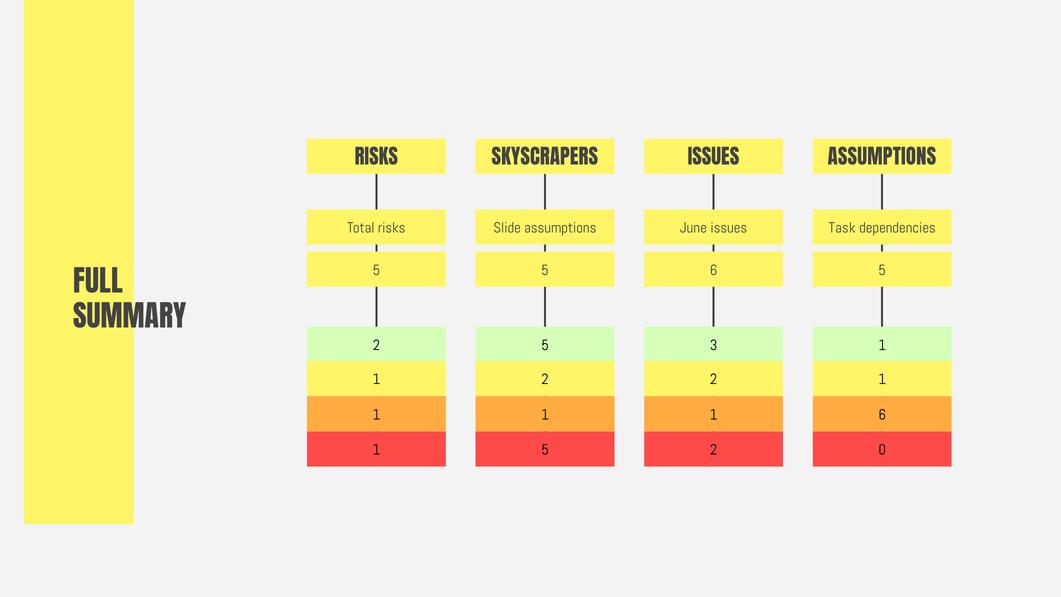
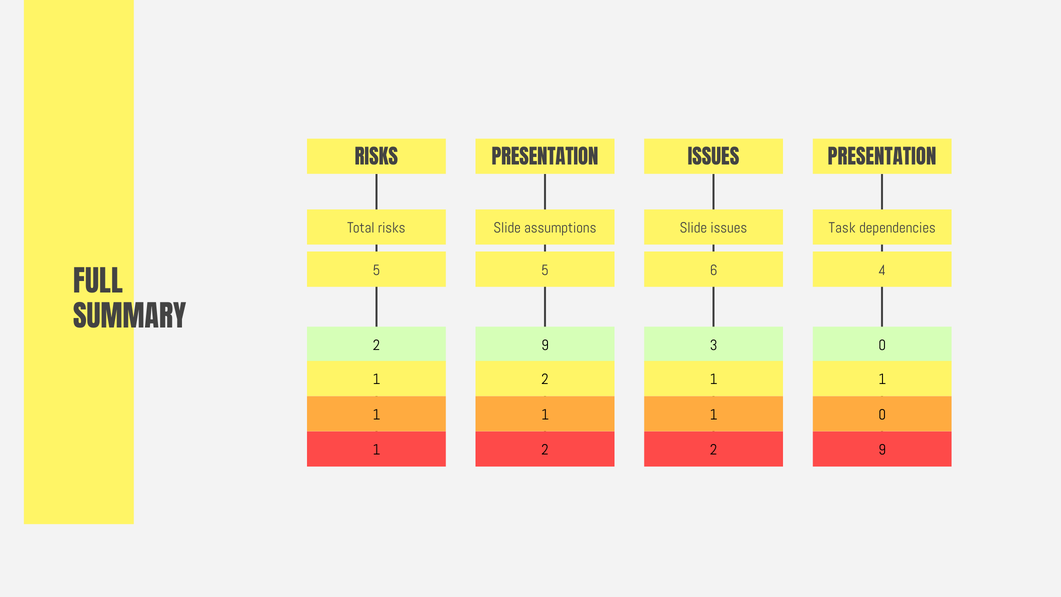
RISKS SKYSCRAPERS: SKYSCRAPERS -> PRESENTATION
ISSUES ASSUMPTIONS: ASSUMPTIONS -> PRESENTATION
assumptions June: June -> Slide
6 5: 5 -> 4
5 at (545, 345): 5 -> 9
3 1: 1 -> 0
2 2: 2 -> 1
1 6: 6 -> 0
5 at (545, 450): 5 -> 2
0 at (882, 450): 0 -> 9
